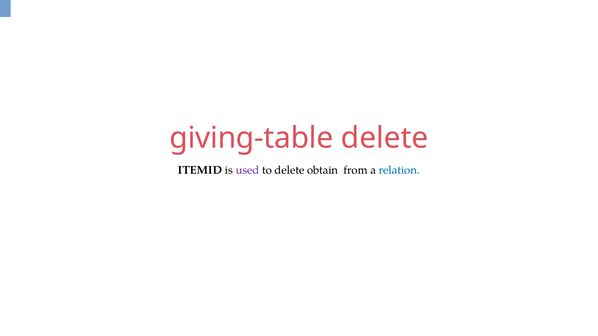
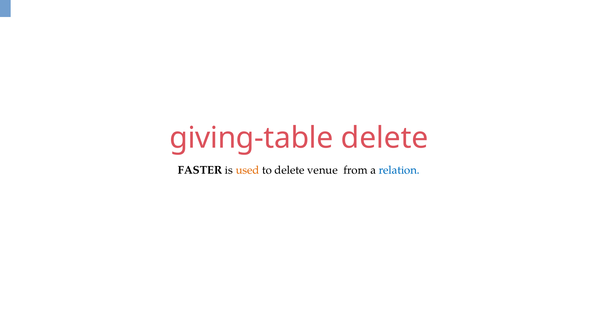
ITEMID: ITEMID -> FASTER
used colour: purple -> orange
obtain: obtain -> venue
